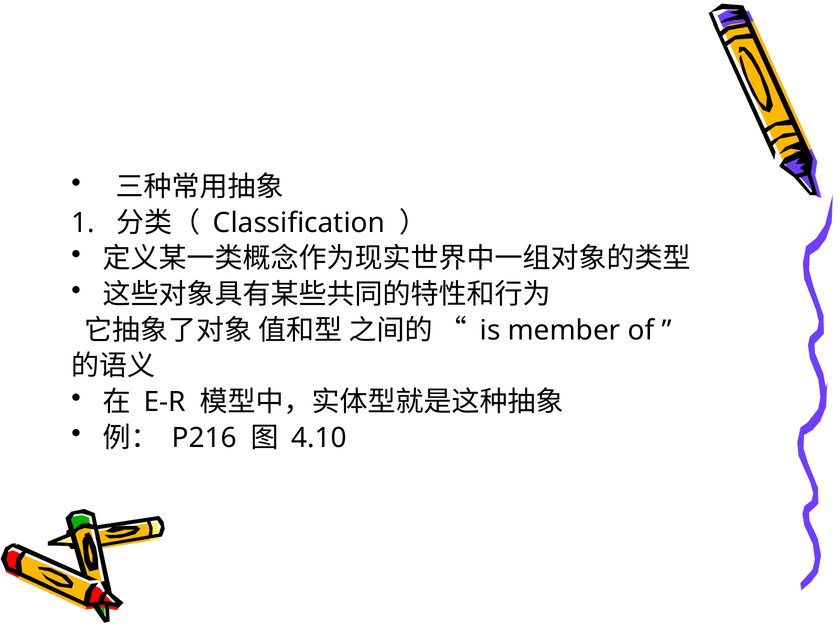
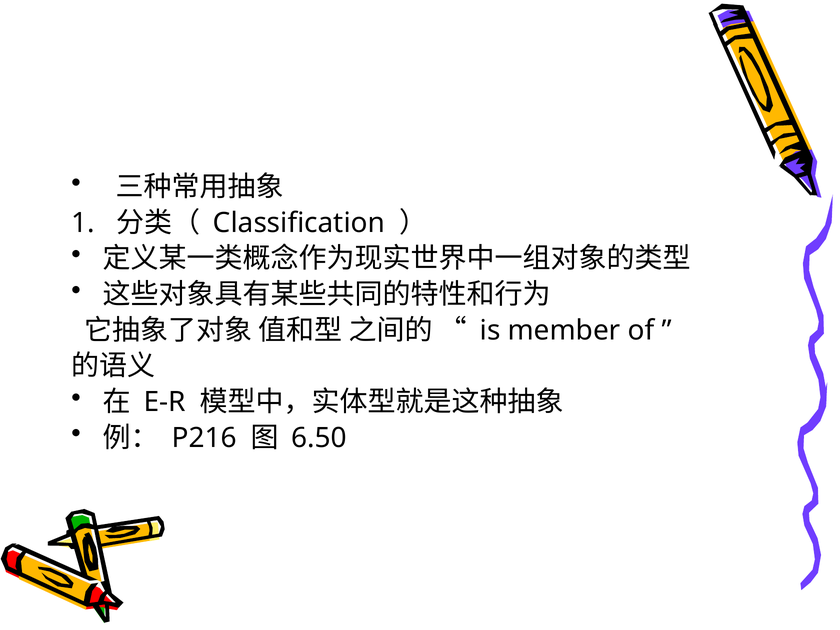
4.10: 4.10 -> 6.50
